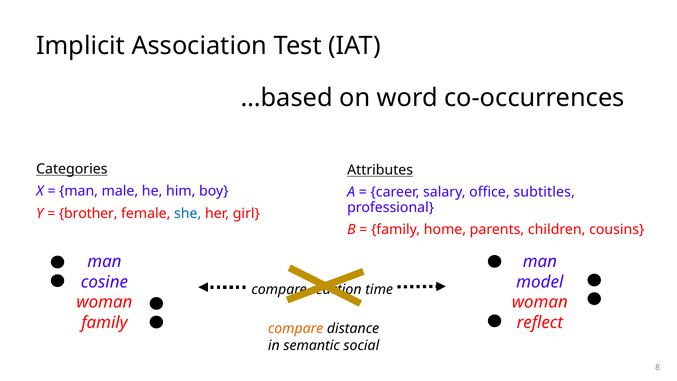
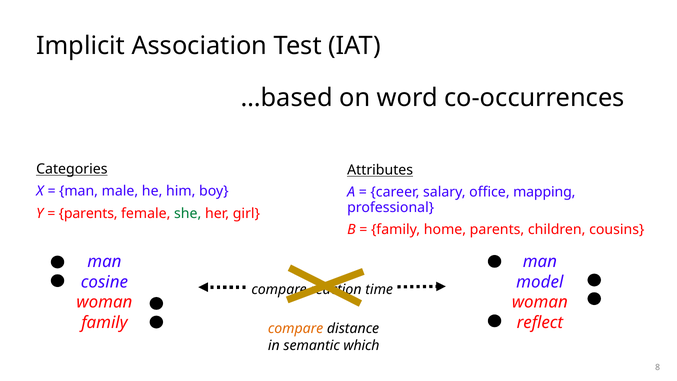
subtitles: subtitles -> mapping
brother at (88, 213): brother -> parents
she colour: blue -> green
social: social -> which
